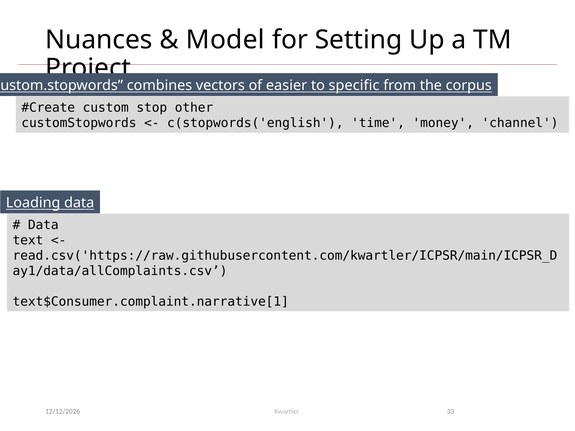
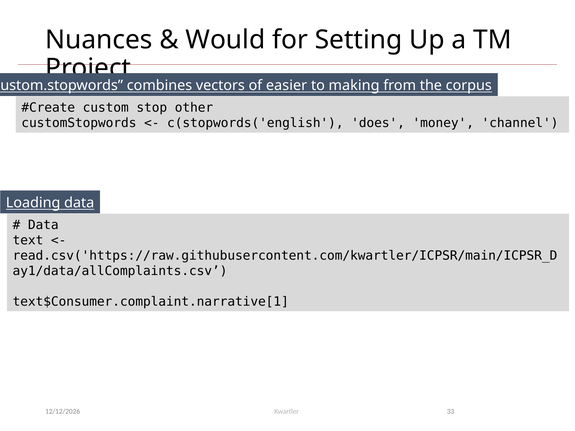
Model: Model -> Would
specific: specific -> making
time: time -> does
